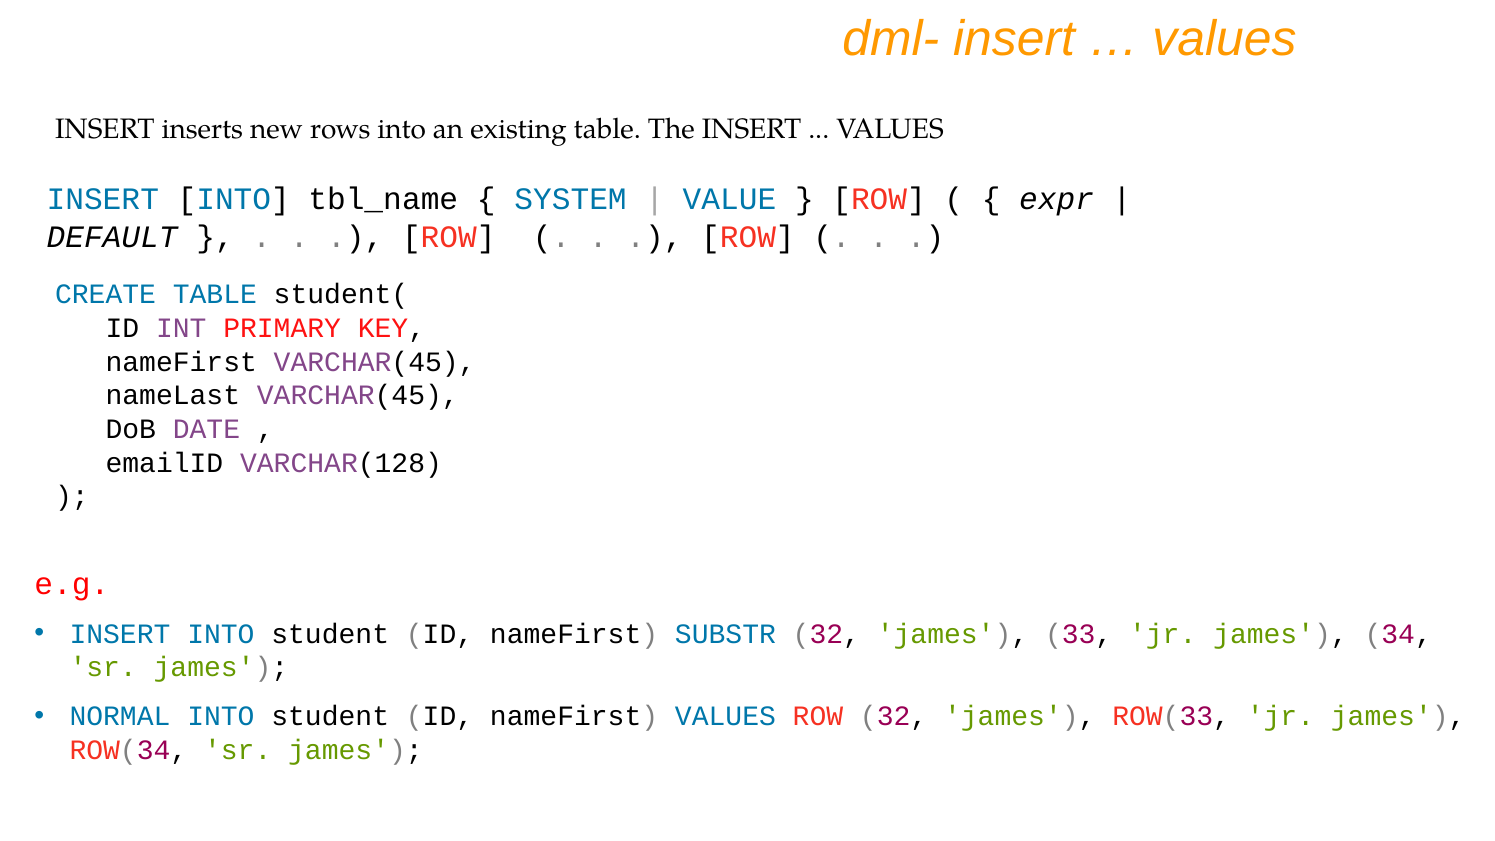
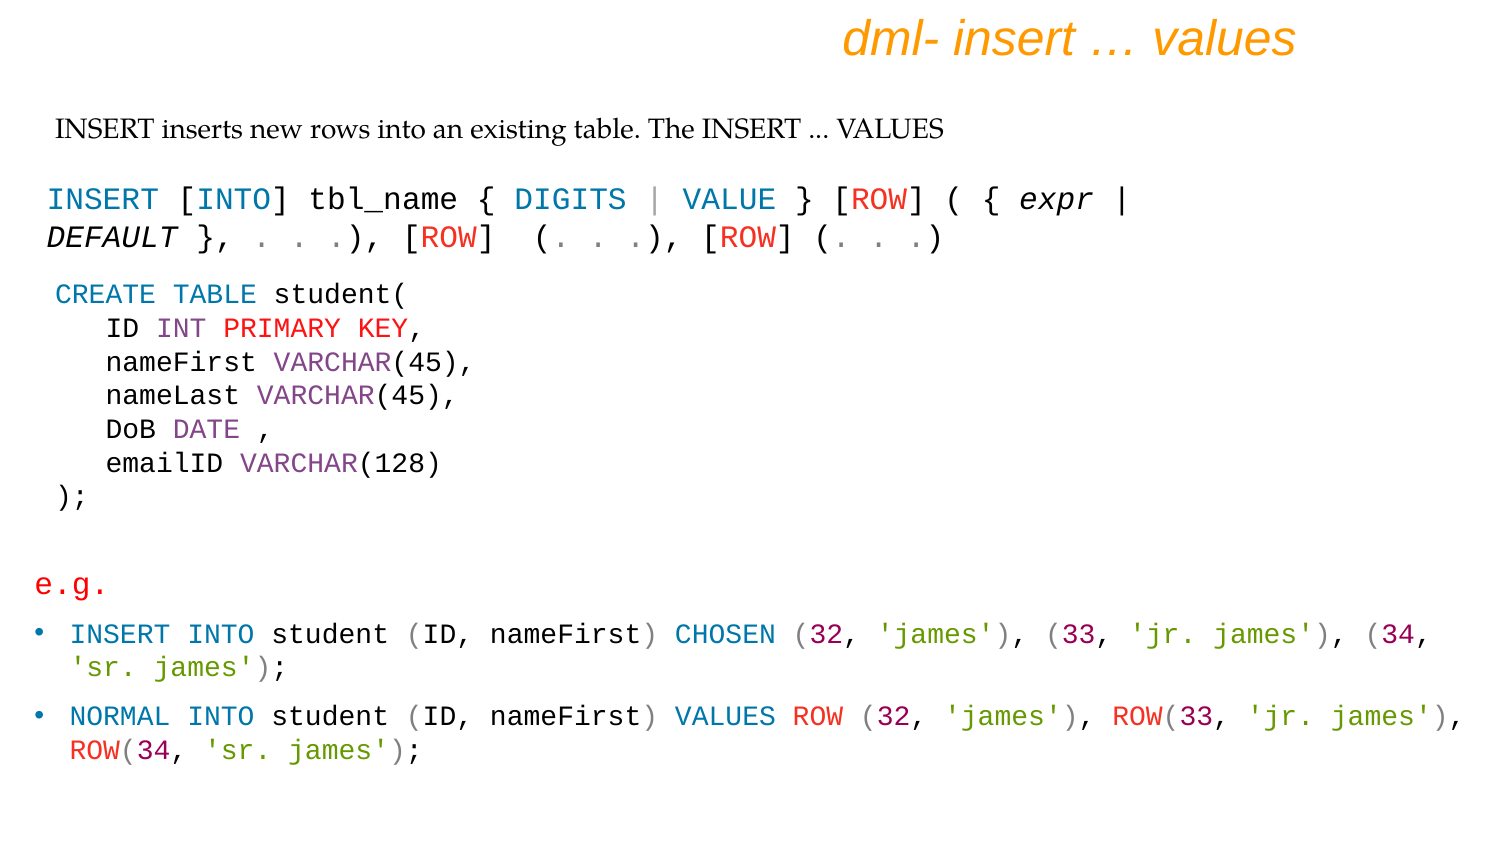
SYSTEM: SYSTEM -> DIGITS
SUBSTR: SUBSTR -> CHOSEN
